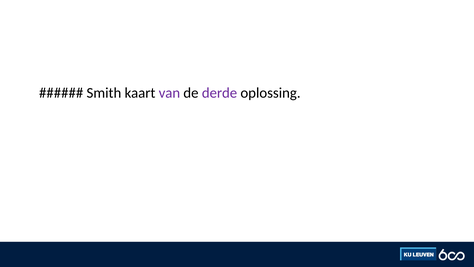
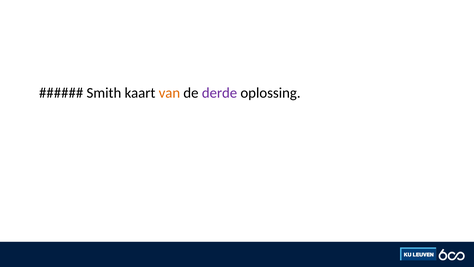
van colour: purple -> orange
